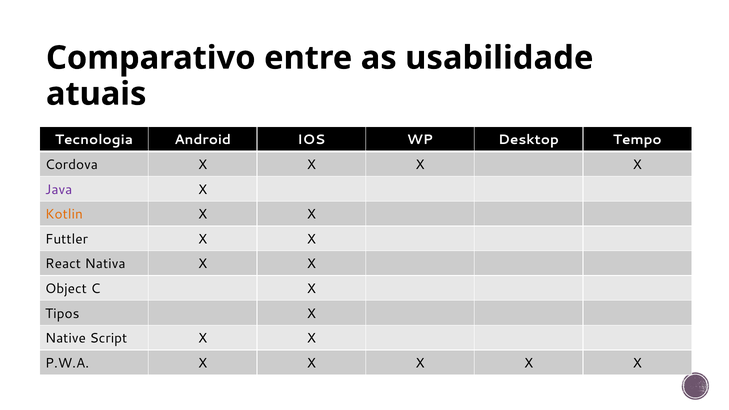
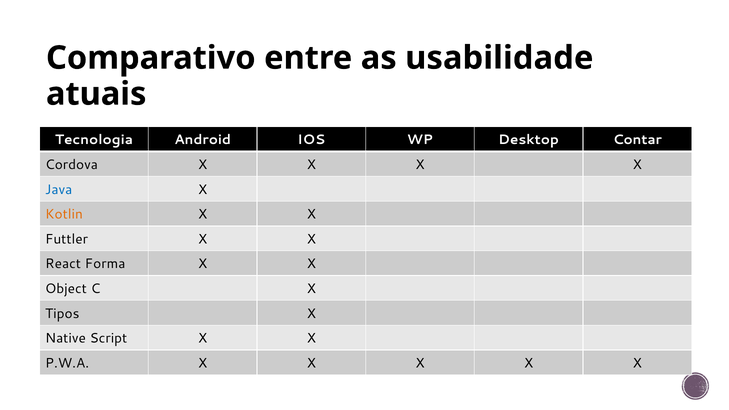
Tempo: Tempo -> Contar
Java colour: purple -> blue
Nativa: Nativa -> Forma
